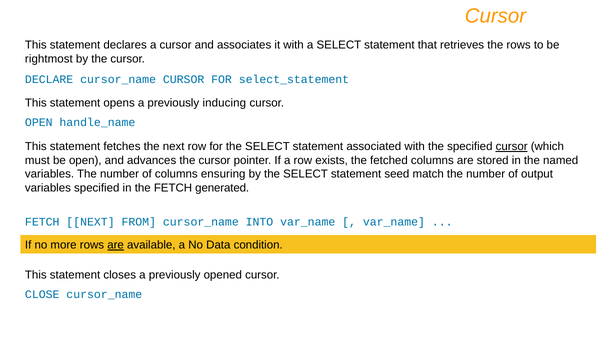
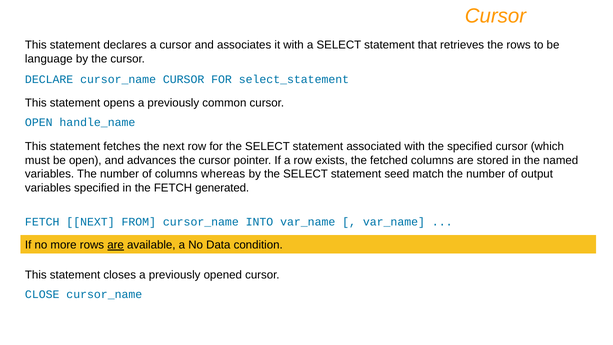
rightmost: rightmost -> language
inducing: inducing -> common
cursor at (512, 146) underline: present -> none
ensuring: ensuring -> whereas
